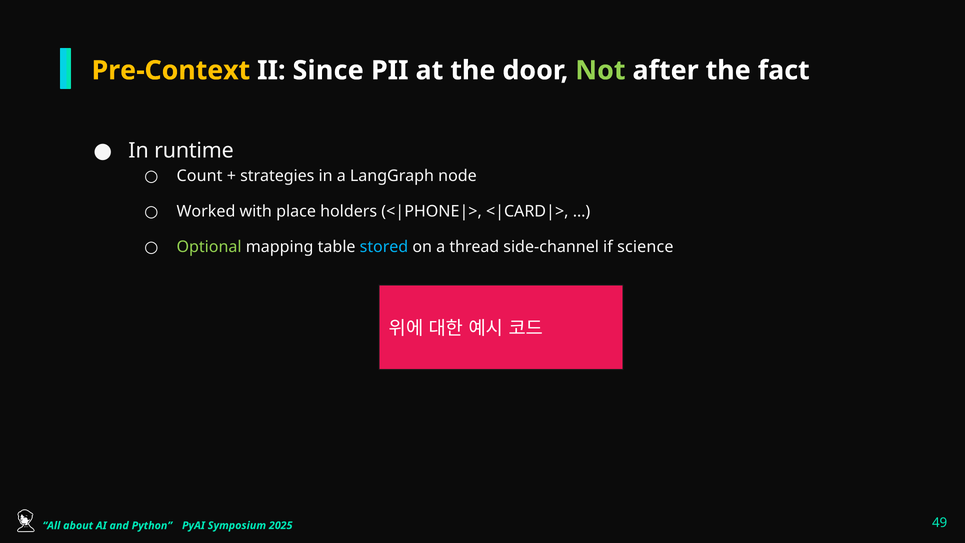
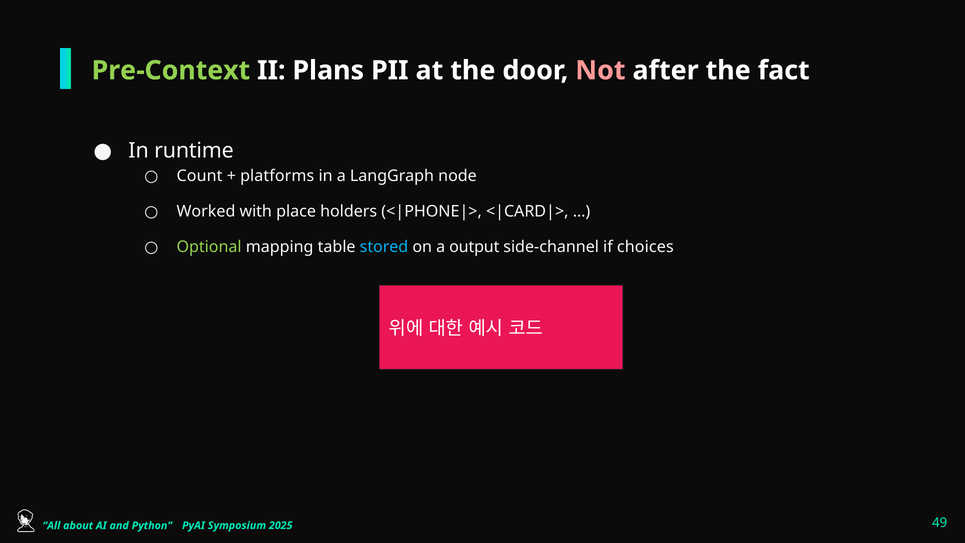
Pre-Context colour: yellow -> light green
Since: Since -> Plans
Not colour: light green -> pink
strategies: strategies -> platforms
thread: thread -> output
science: science -> choices
